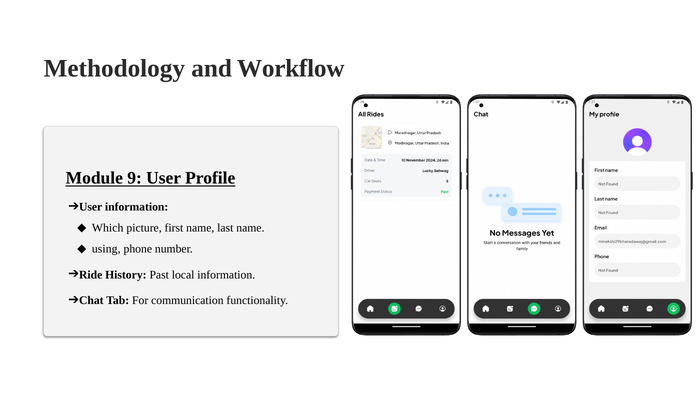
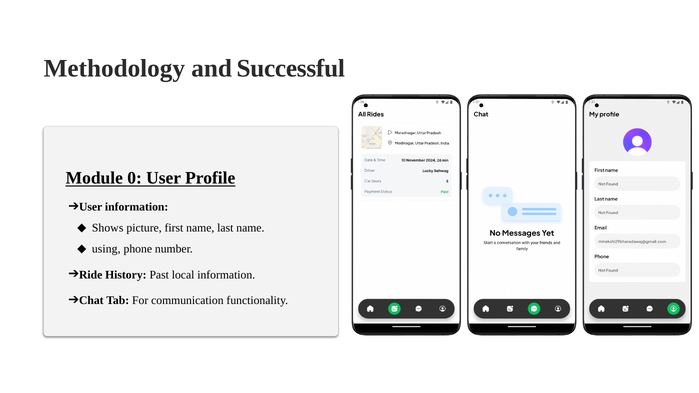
Workflow: Workflow -> Successful
9: 9 -> 0
Which: Which -> Shows
